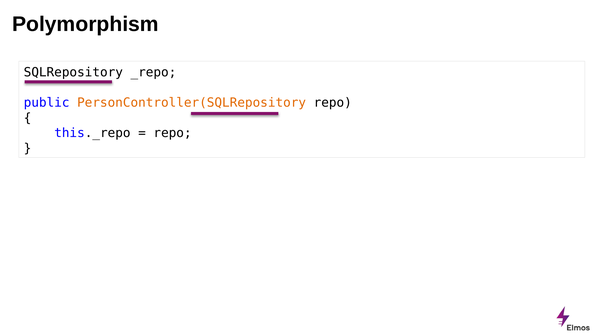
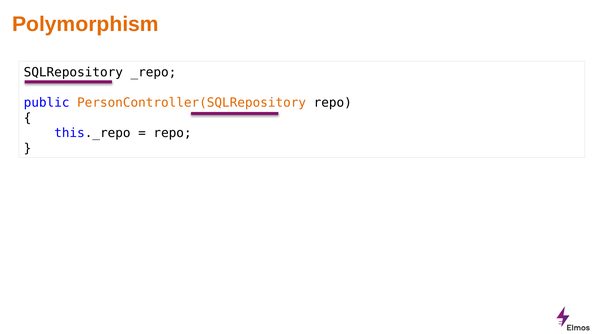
Polymorphism colour: black -> orange
